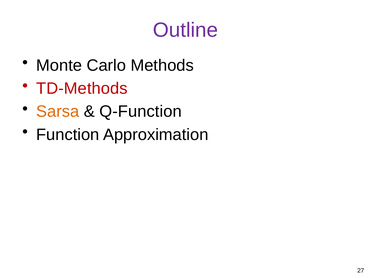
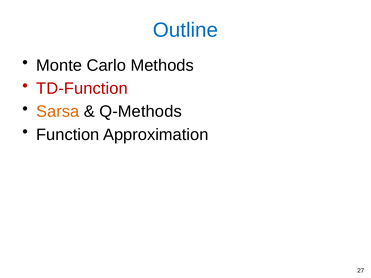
Outline colour: purple -> blue
TD-Methods: TD-Methods -> TD-Function
Q-Function: Q-Function -> Q-Methods
